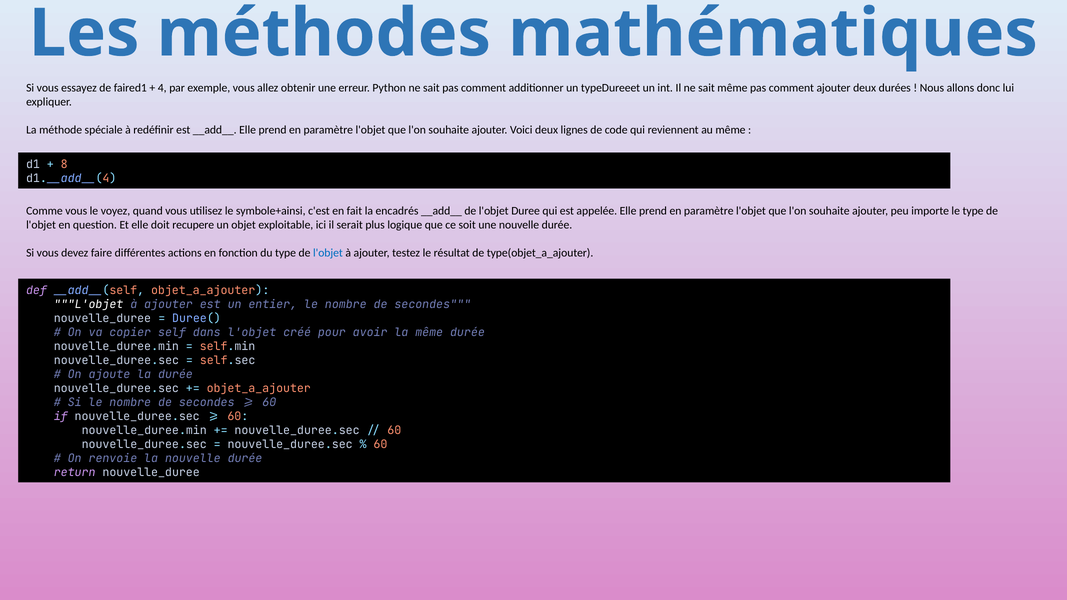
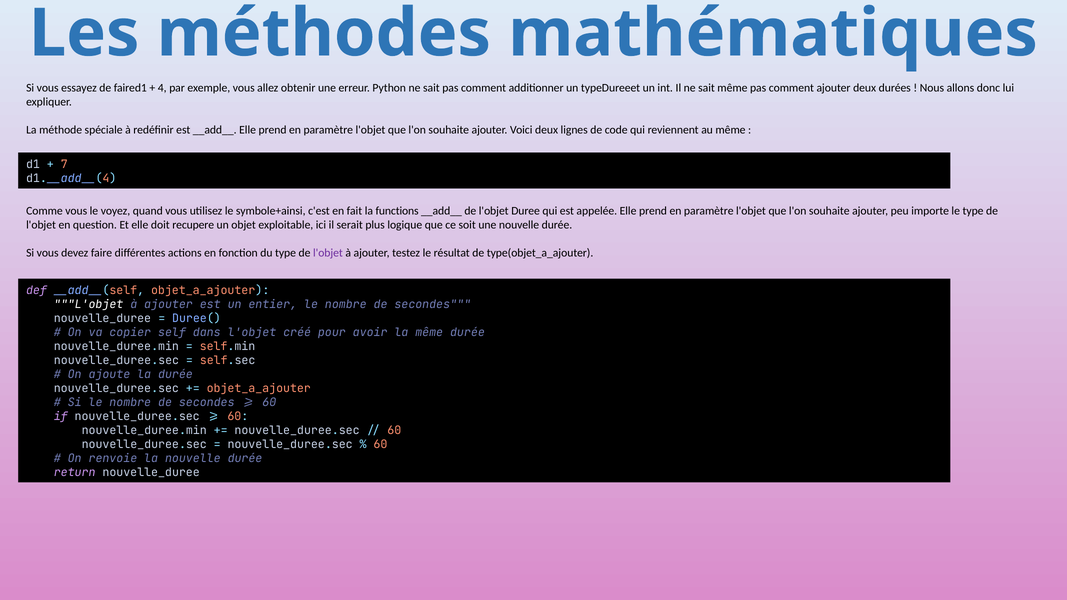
8: 8 -> 7
encadrés: encadrés -> functions
l'objet at (328, 253) colour: blue -> purple
